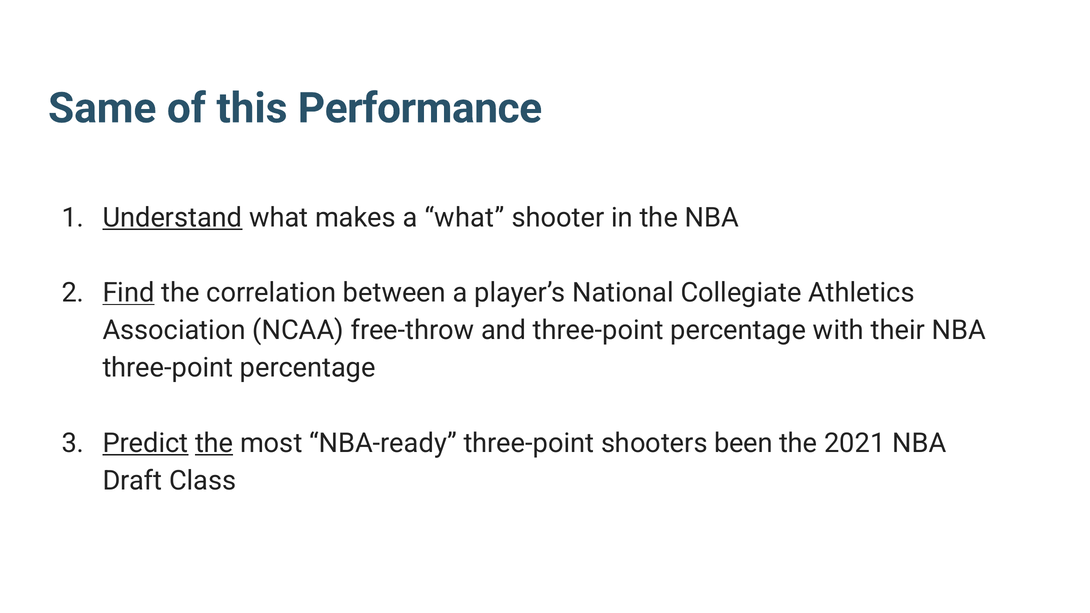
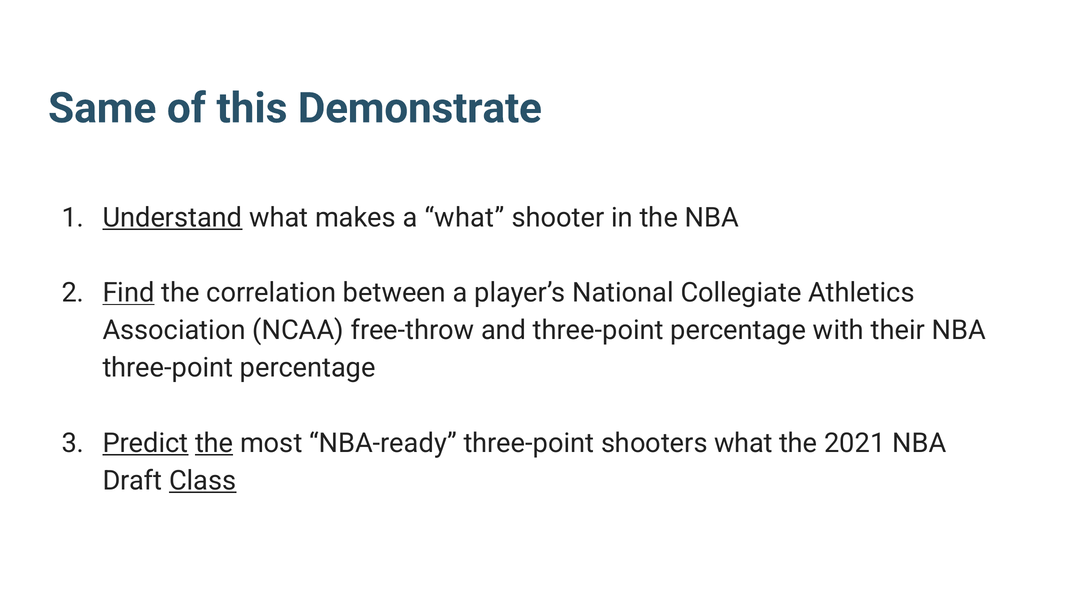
Performance: Performance -> Demonstrate
shooters been: been -> what
Class underline: none -> present
